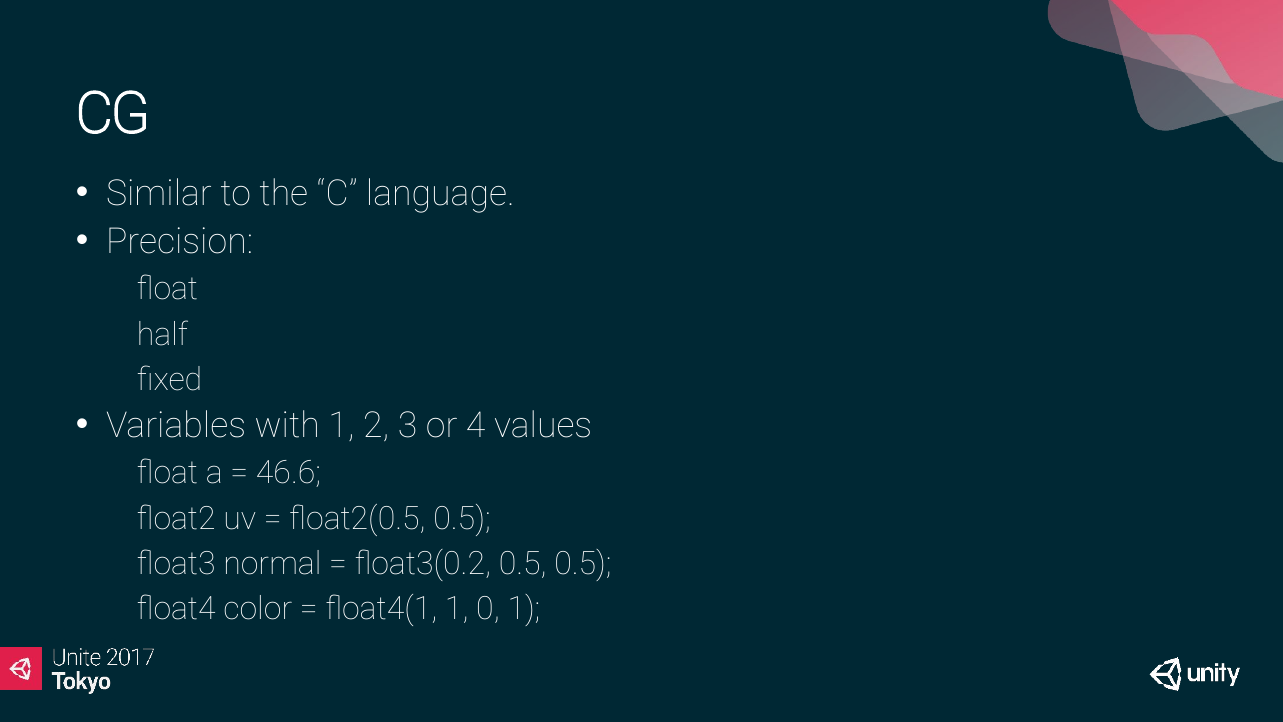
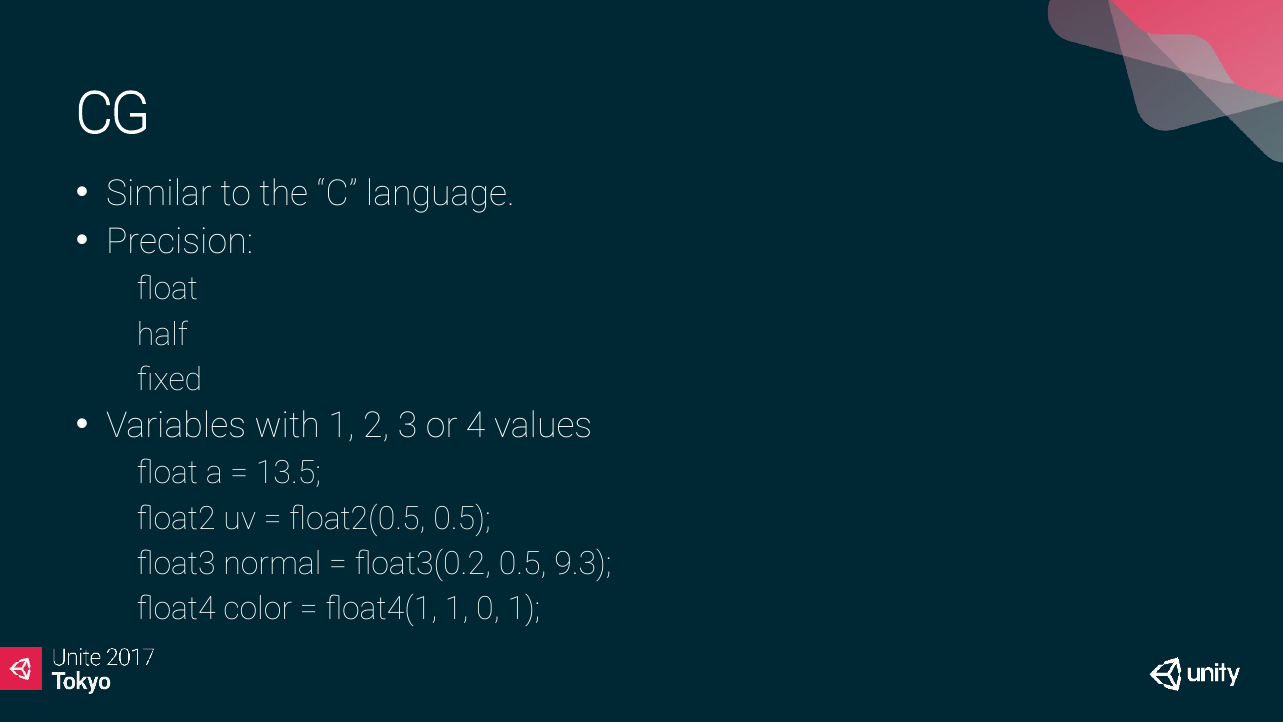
46.6: 46.6 -> 13.5
0.5 0.5: 0.5 -> 9.3
